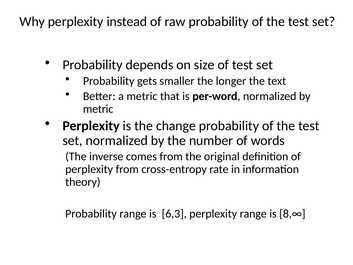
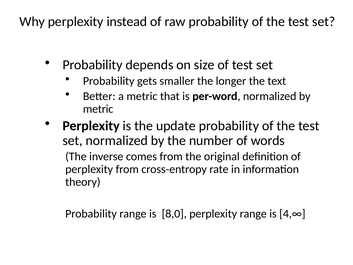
change: change -> update
6,3: 6,3 -> 8,0
8,∞: 8,∞ -> 4,∞
